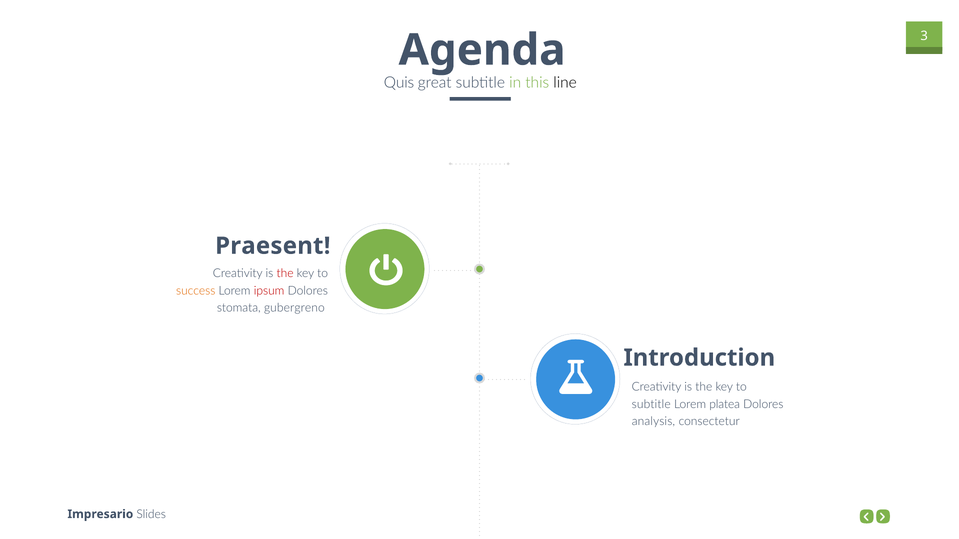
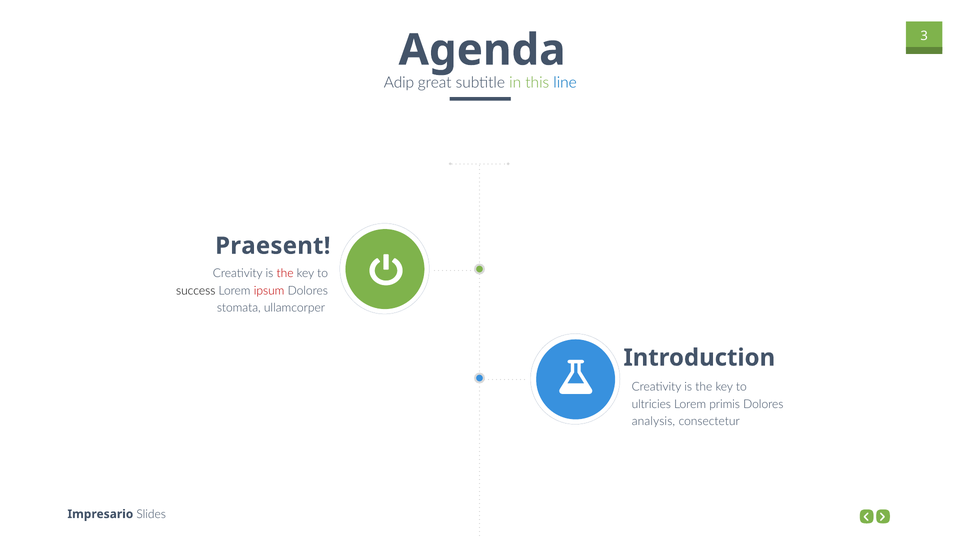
Quis: Quis -> Adip
line colour: black -> blue
success colour: orange -> black
gubergreno: gubergreno -> ullamcorper
subtitle at (651, 405): subtitle -> ultricies
platea: platea -> primis
